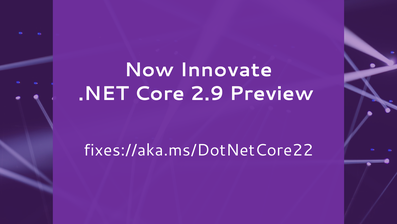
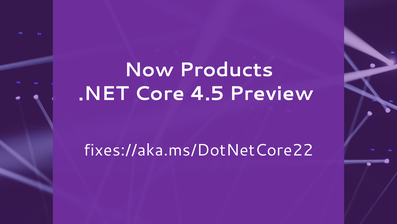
Innovate: Innovate -> Products
2.9: 2.9 -> 4.5
